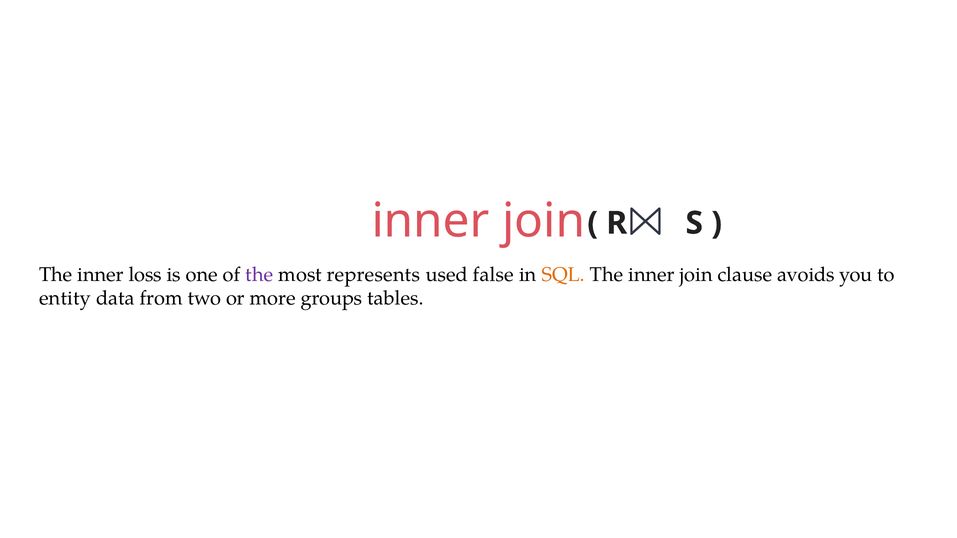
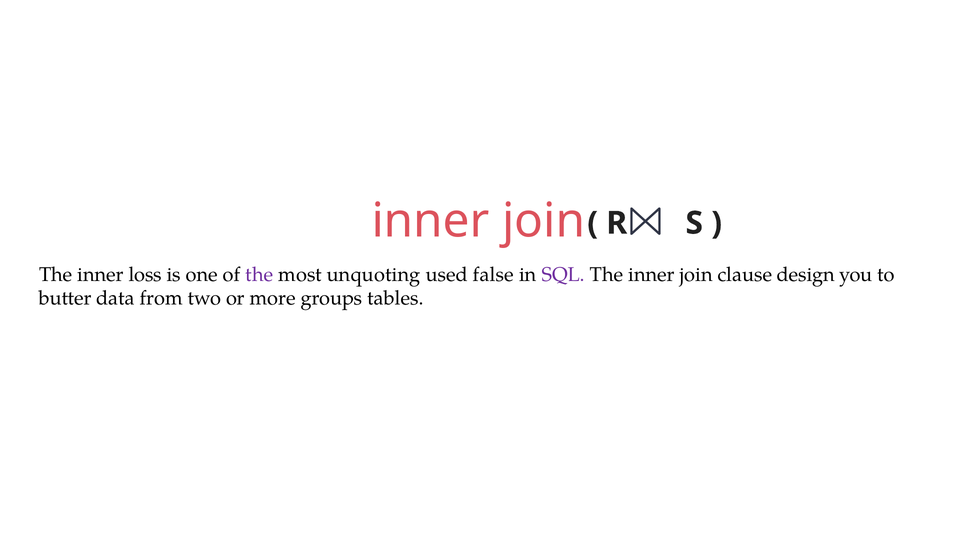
represents: represents -> unquoting
SQL colour: orange -> purple
avoids: avoids -> design
entity: entity -> butter
